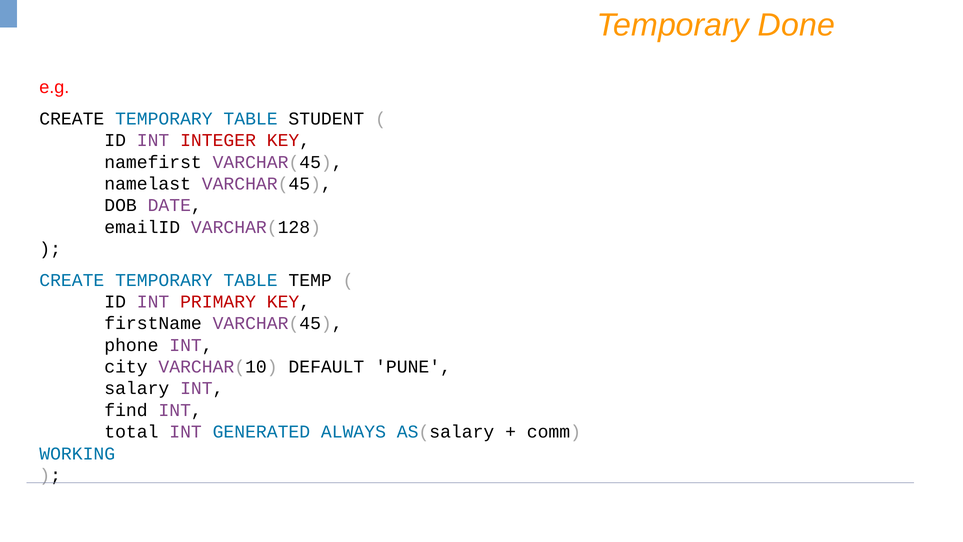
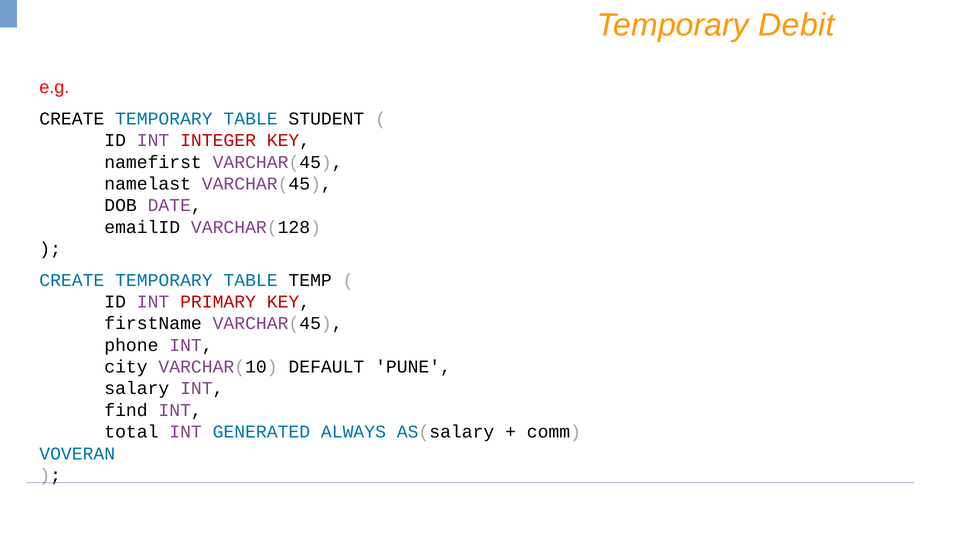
Done: Done -> Debit
WORKING: WORKING -> VOVERAN
